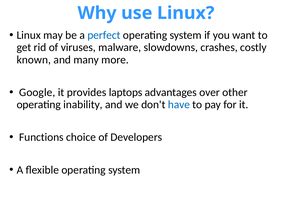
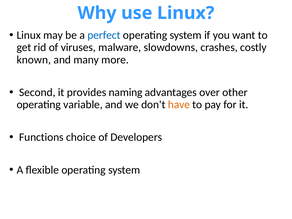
Google: Google -> Second
laptops: laptops -> naming
inability: inability -> variable
have colour: blue -> orange
